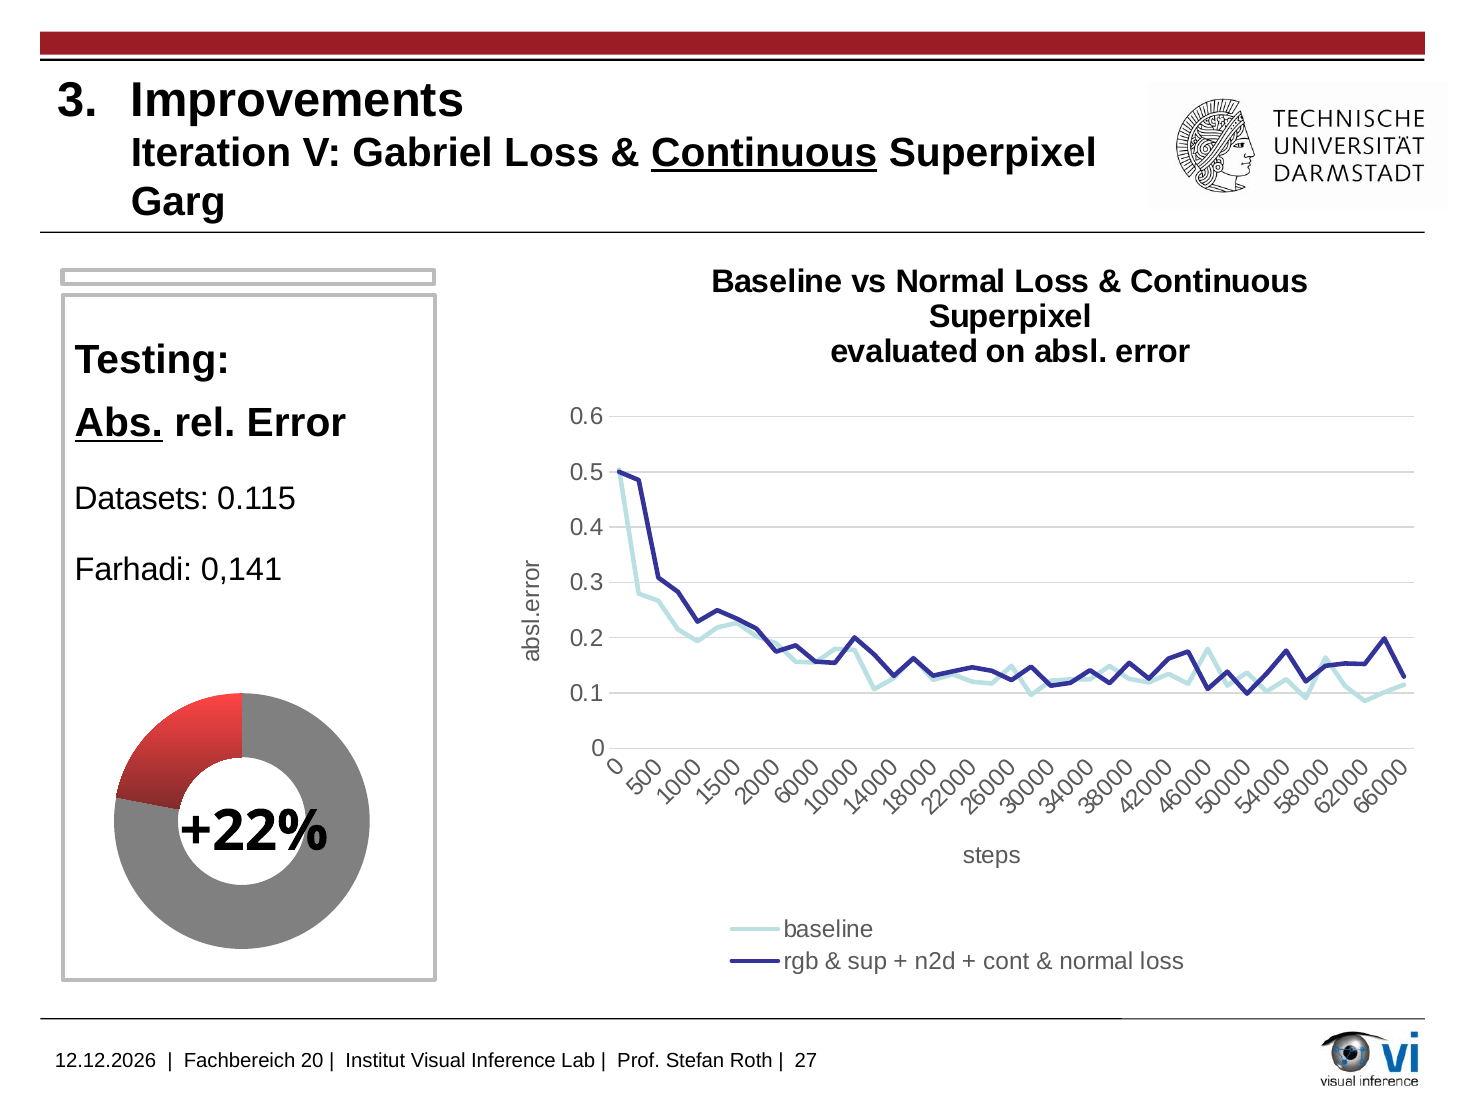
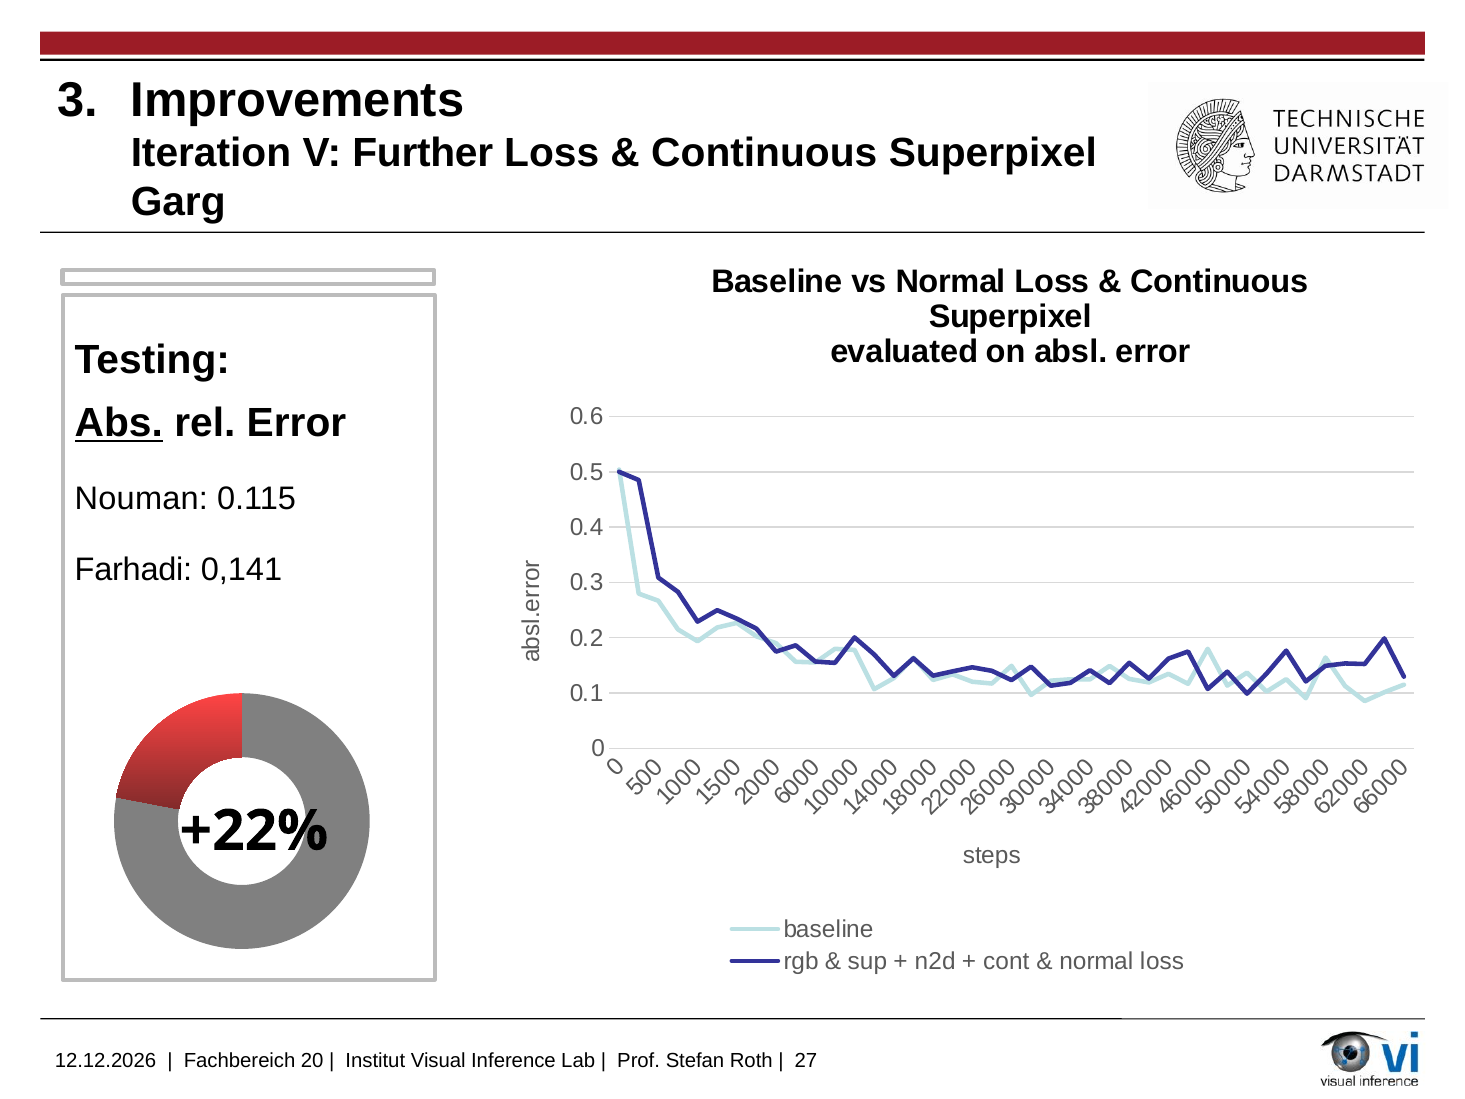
Gabriel: Gabriel -> Further
Continuous at (764, 153) underline: present -> none
Datasets: Datasets -> Nouman
